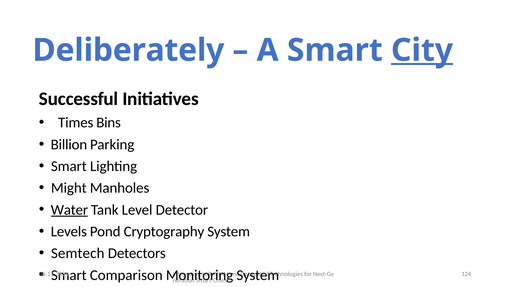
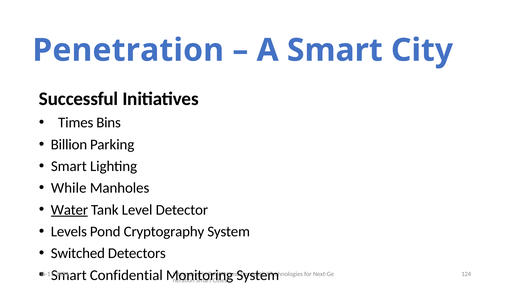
Deliberately: Deliberately -> Penetration
City underline: present -> none
Might: Might -> While
Semtech: Semtech -> Switched
Comparison: Comparison -> Confidential
